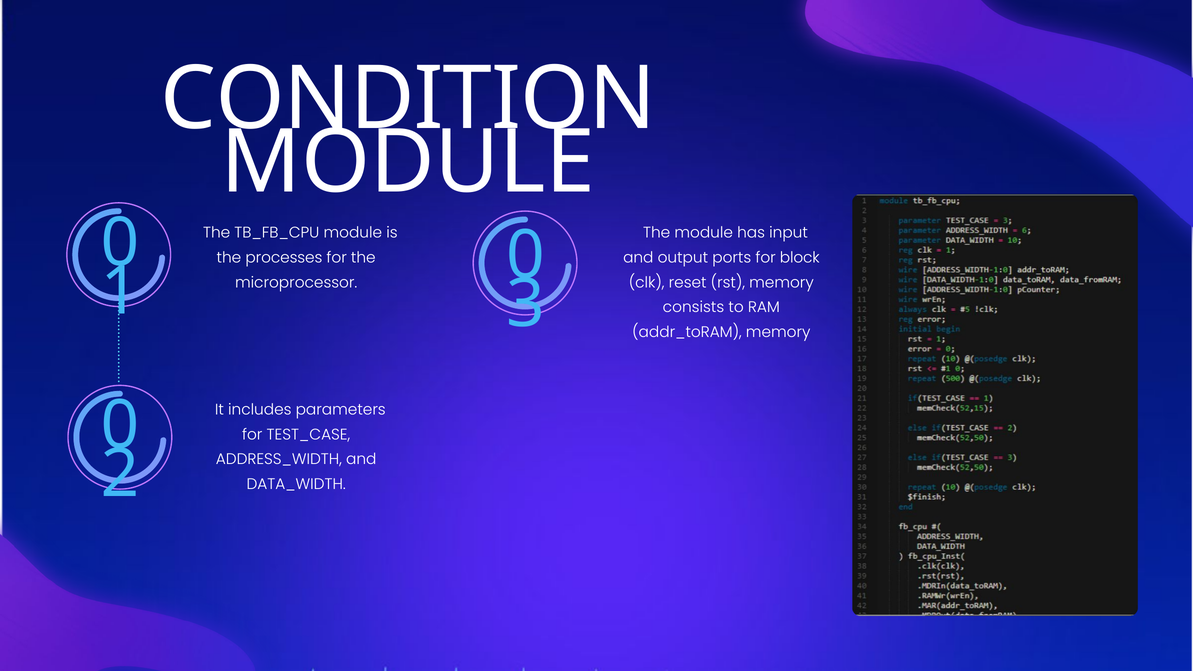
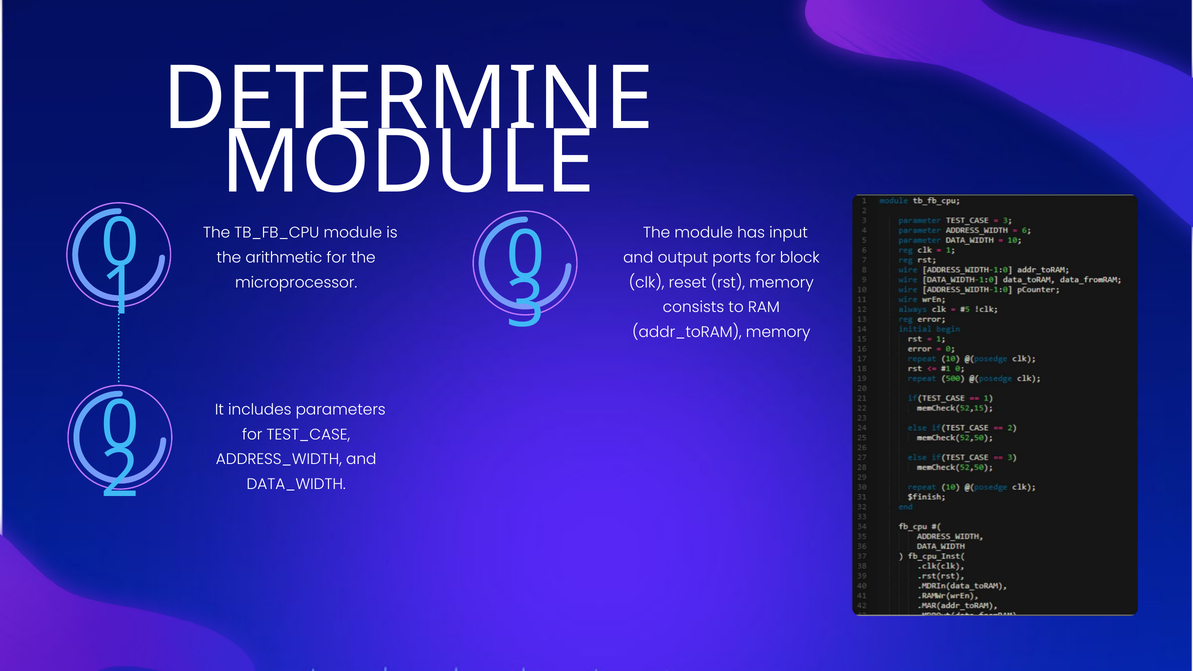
CONDITION: CONDITION -> DETERMINE
processes: processes -> arithmetic
